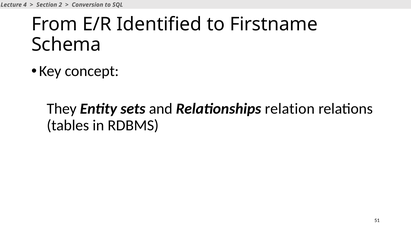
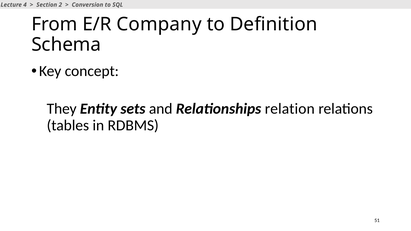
Identified: Identified -> Company
Firstname: Firstname -> Definition
